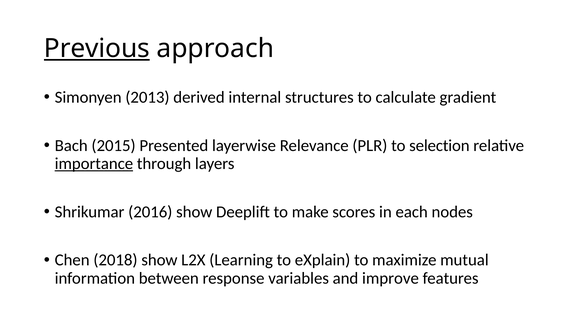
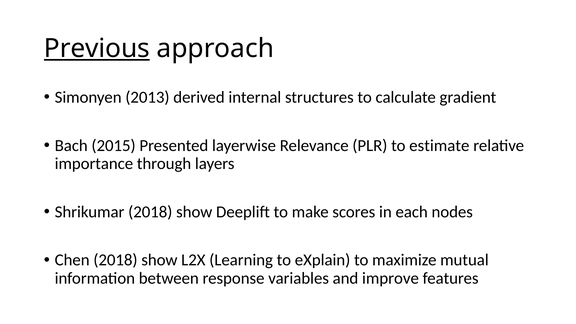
selection: selection -> estimate
importance underline: present -> none
Shrikumar 2016: 2016 -> 2018
